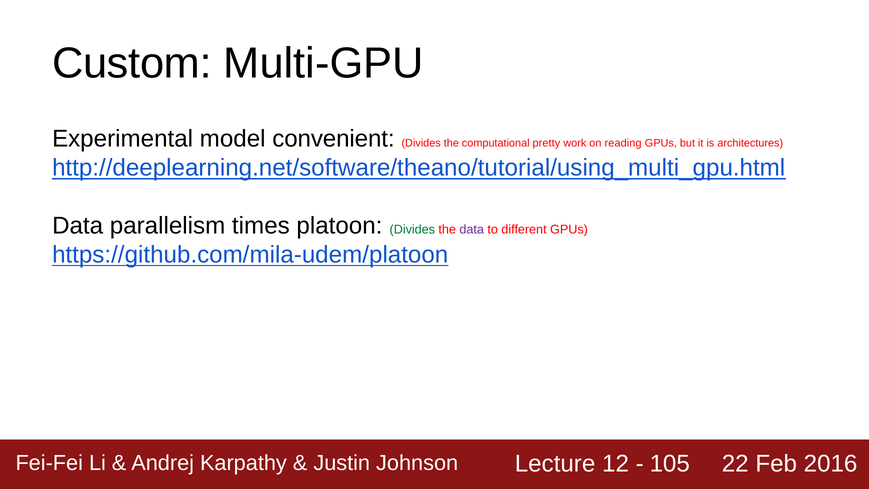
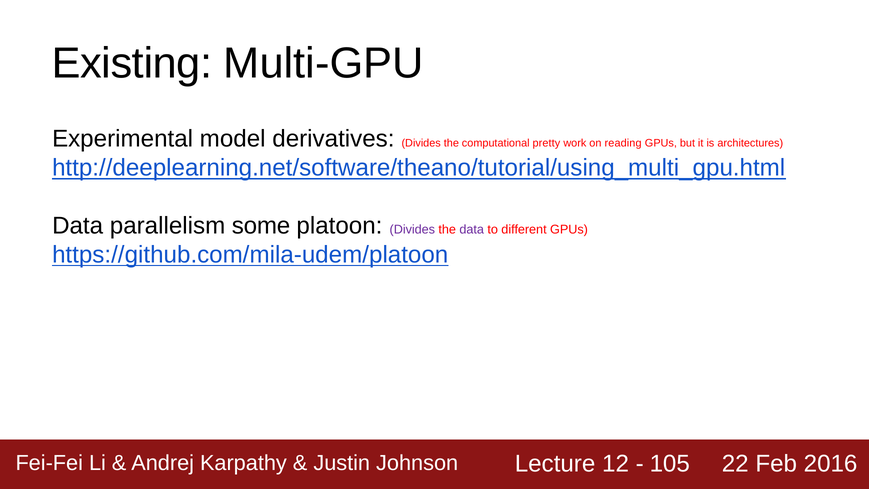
Custom: Custom -> Existing
convenient: convenient -> derivatives
times: times -> some
Divides at (412, 230) colour: green -> purple
